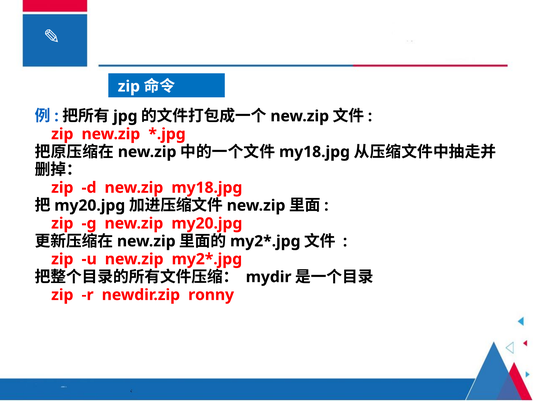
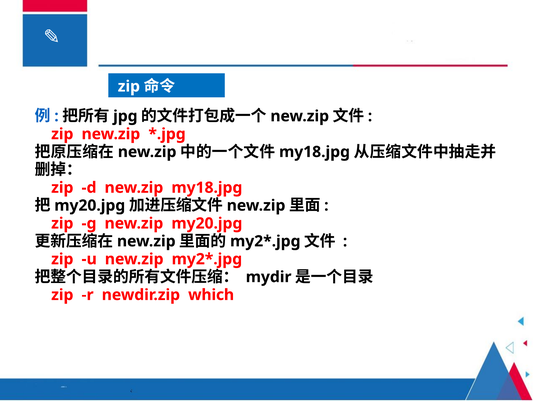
ronny: ronny -> which
